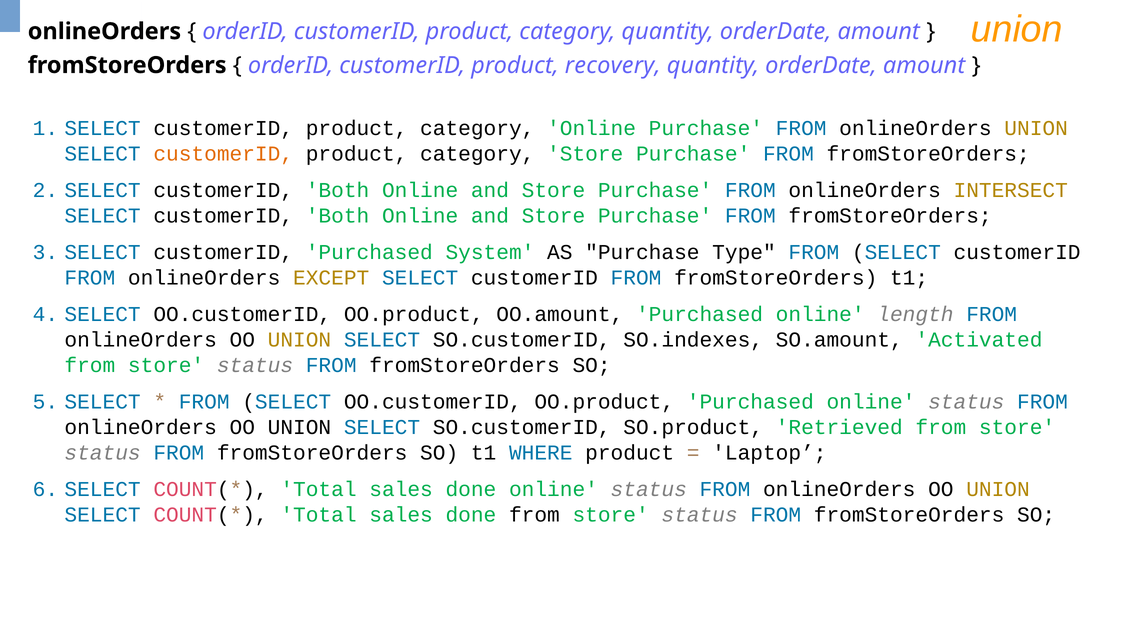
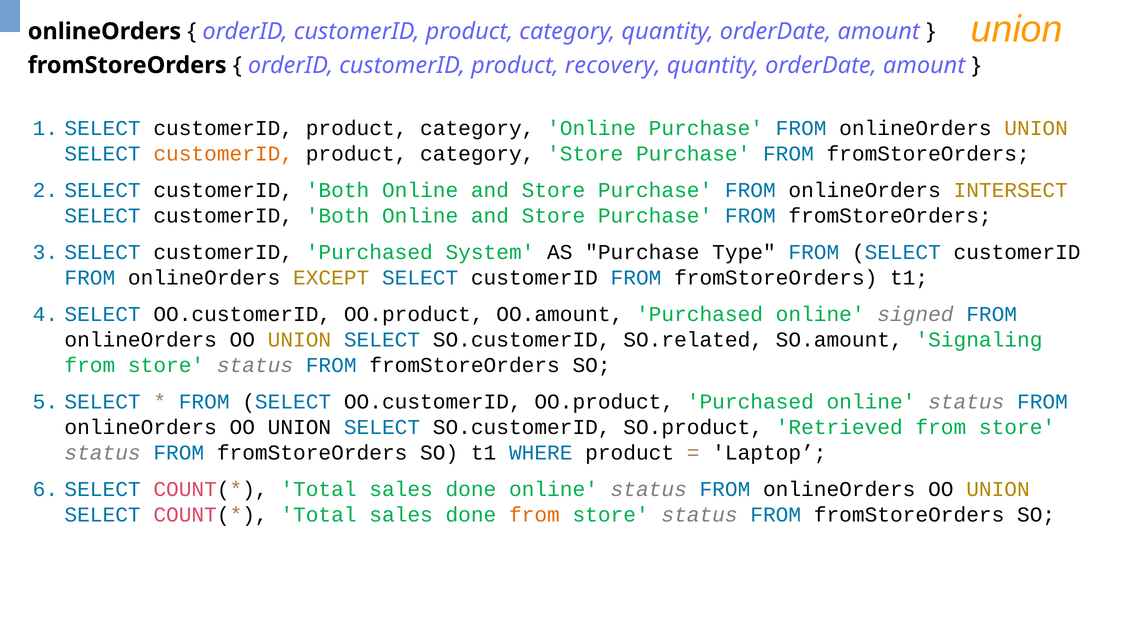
length: length -> signed
SO.indexes: SO.indexes -> SO.related
Activated: Activated -> Signaling
from at (534, 515) colour: black -> orange
